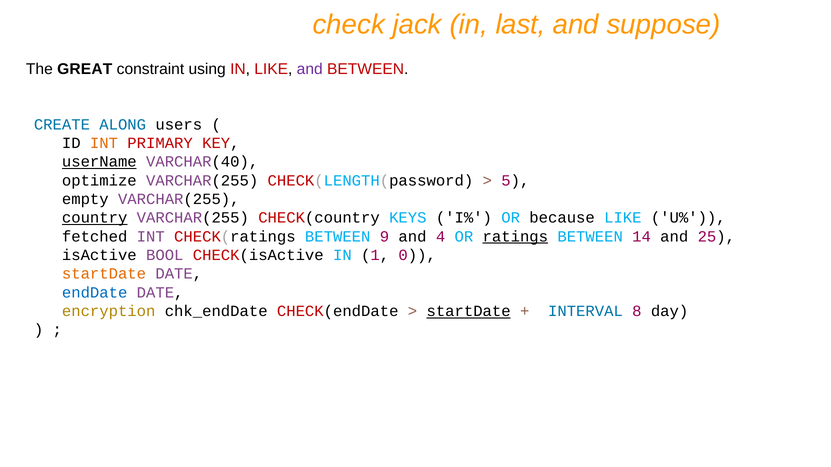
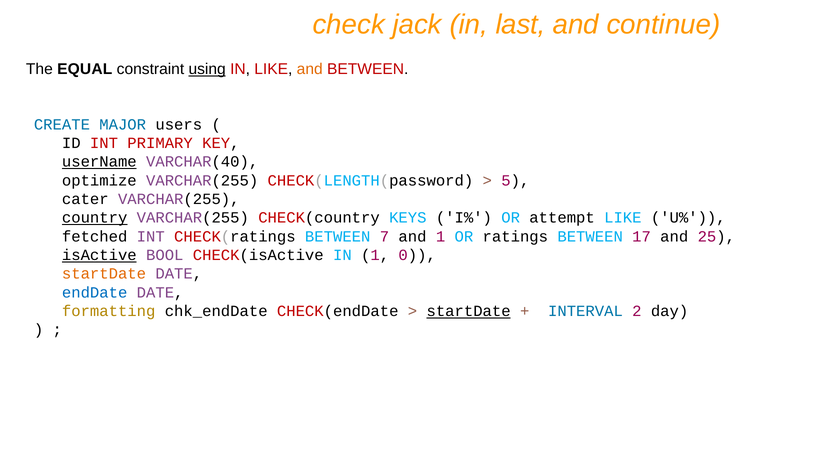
suppose: suppose -> continue
GREAT: GREAT -> EQUAL
using underline: none -> present
and at (310, 69) colour: purple -> orange
ALONG: ALONG -> MAJOR
INT at (104, 143) colour: orange -> red
empty: empty -> cater
because: because -> attempt
9: 9 -> 7
and 4: 4 -> 1
ratings underline: present -> none
14: 14 -> 17
isActive underline: none -> present
encryption: encryption -> formatting
8: 8 -> 2
